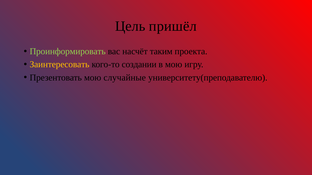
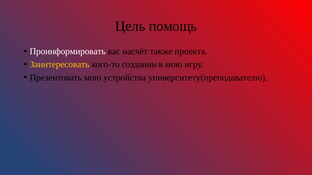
пришёл: пришёл -> помощь
Проинформировать colour: light green -> white
таким: таким -> также
случайные: случайные -> устройства
